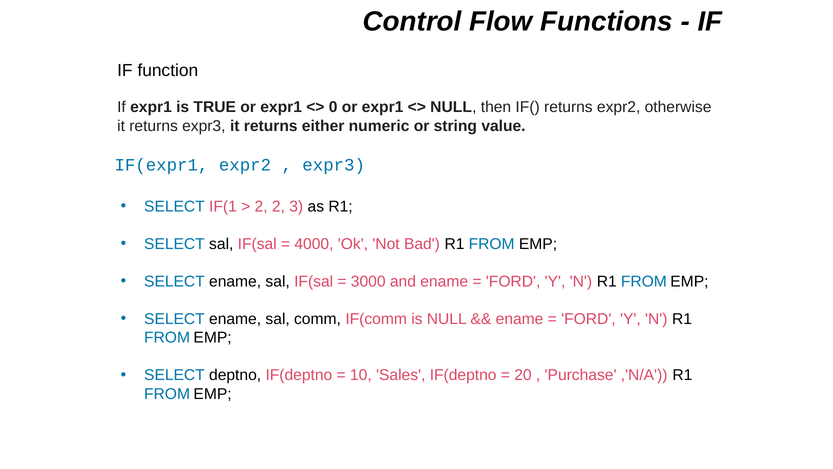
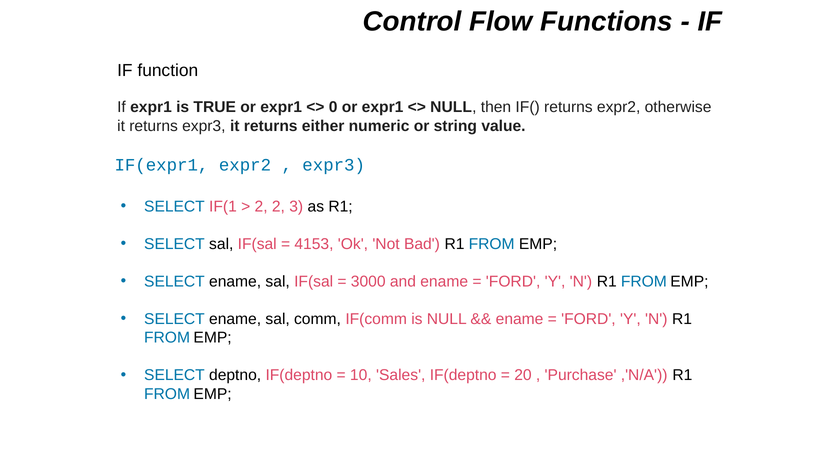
4000: 4000 -> 4153
